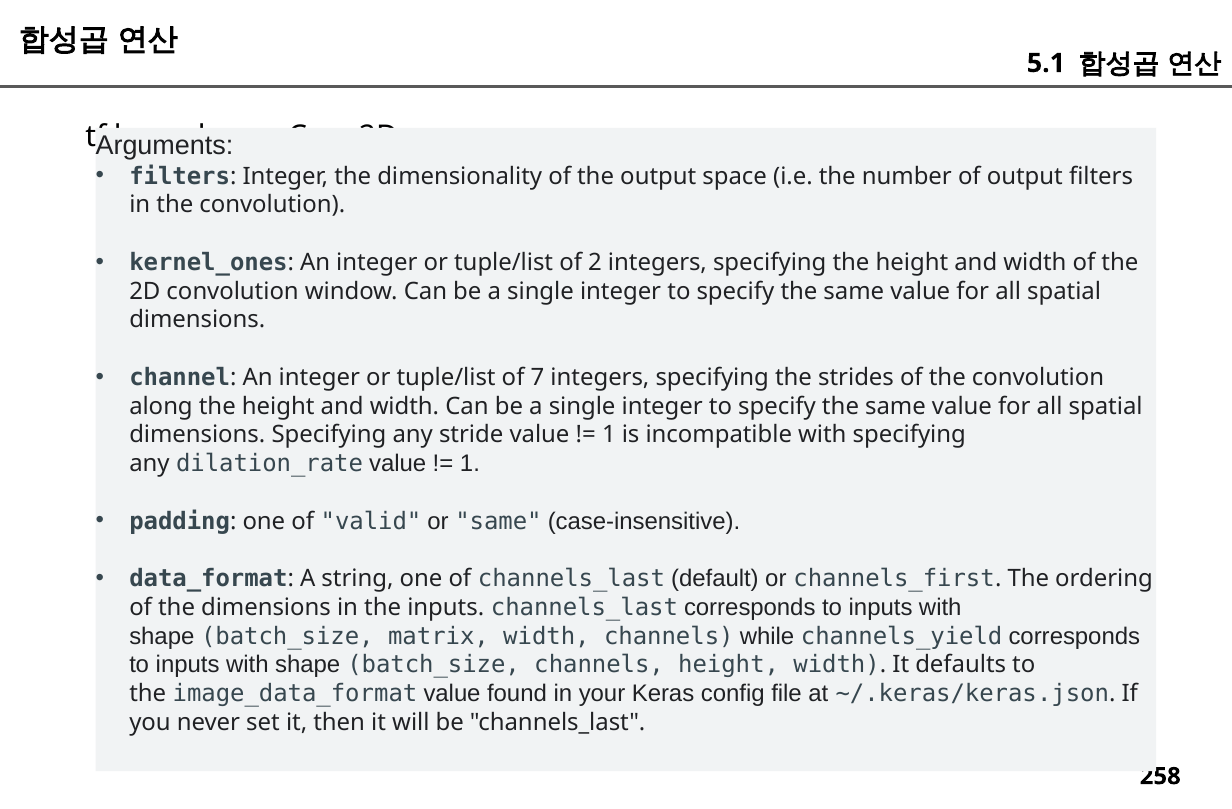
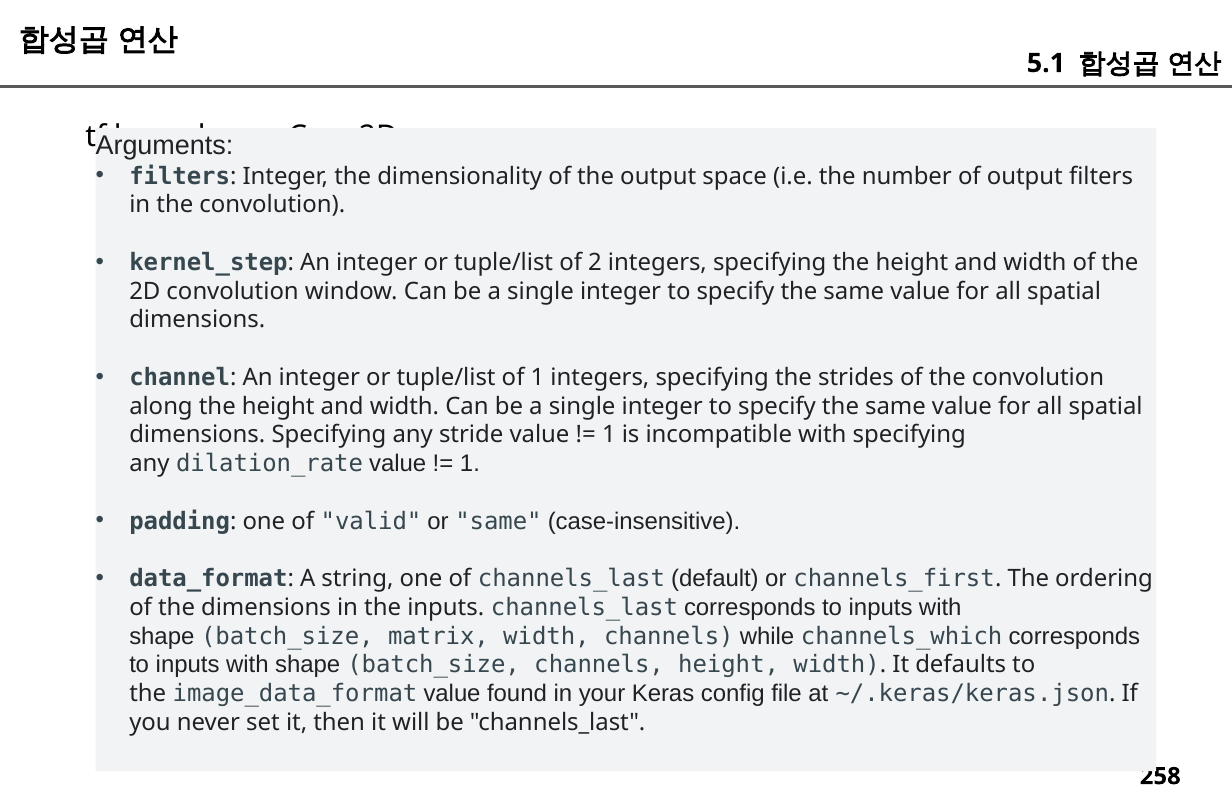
kernel_ones: kernel_ones -> kernel_step
of 7: 7 -> 1
channels_yield: channels_yield -> channels_which
